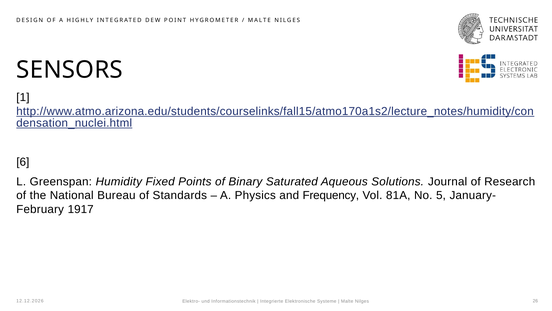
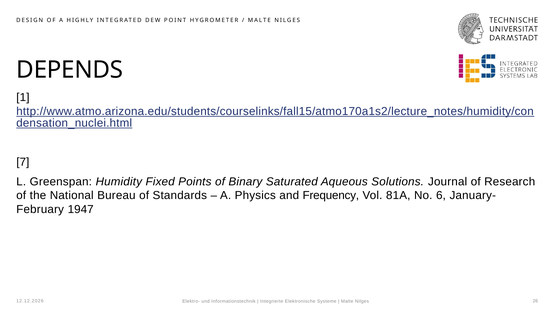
SENSORS: SENSORS -> DEPENDS
6: 6 -> 7
5: 5 -> 6
1917: 1917 -> 1947
